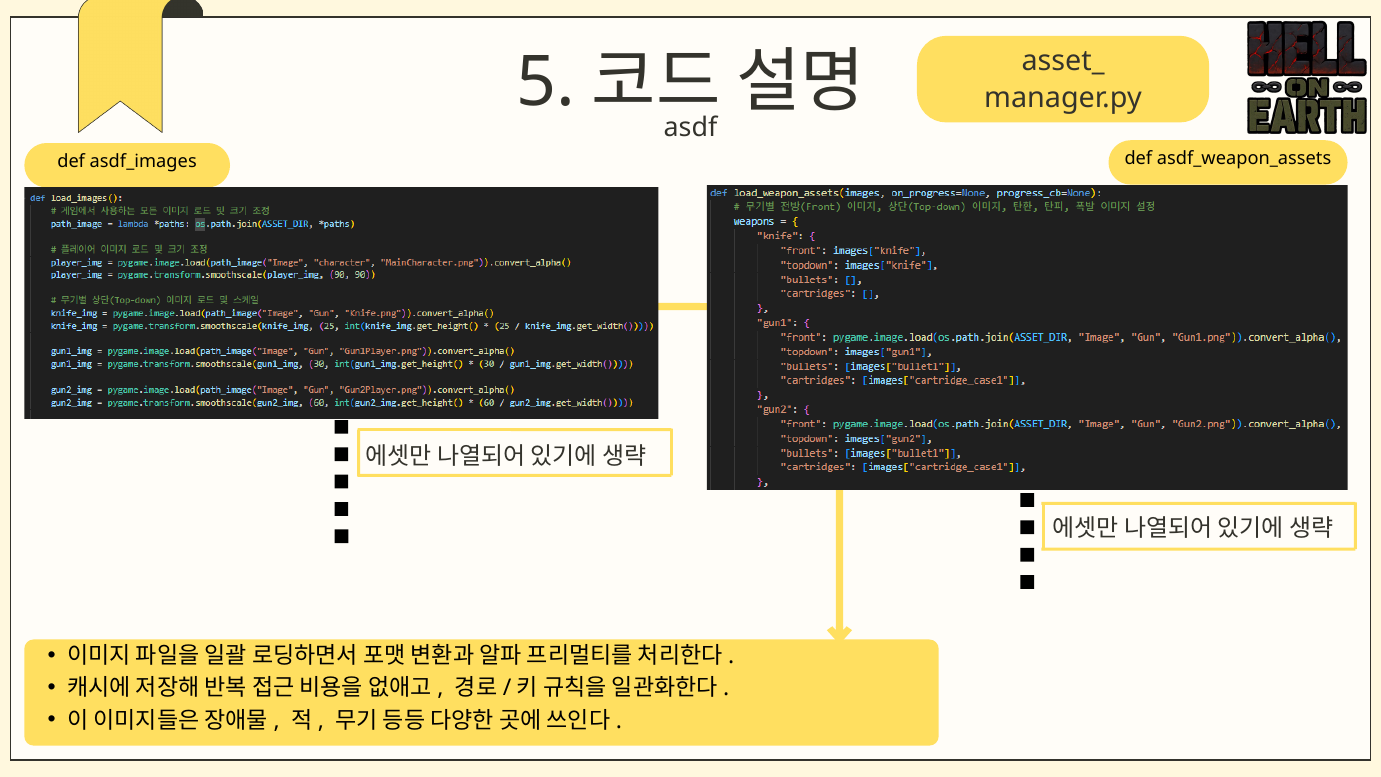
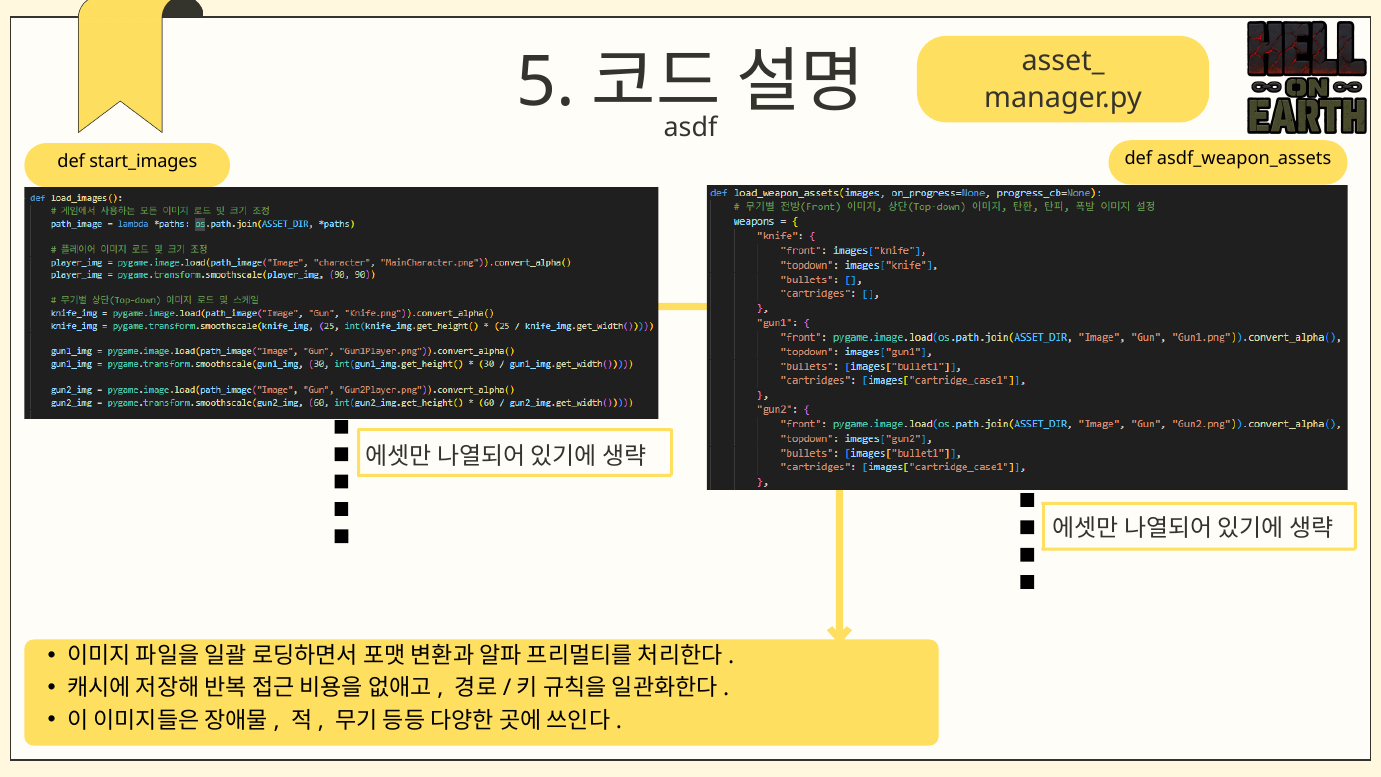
asdf_images: asdf_images -> start_images
